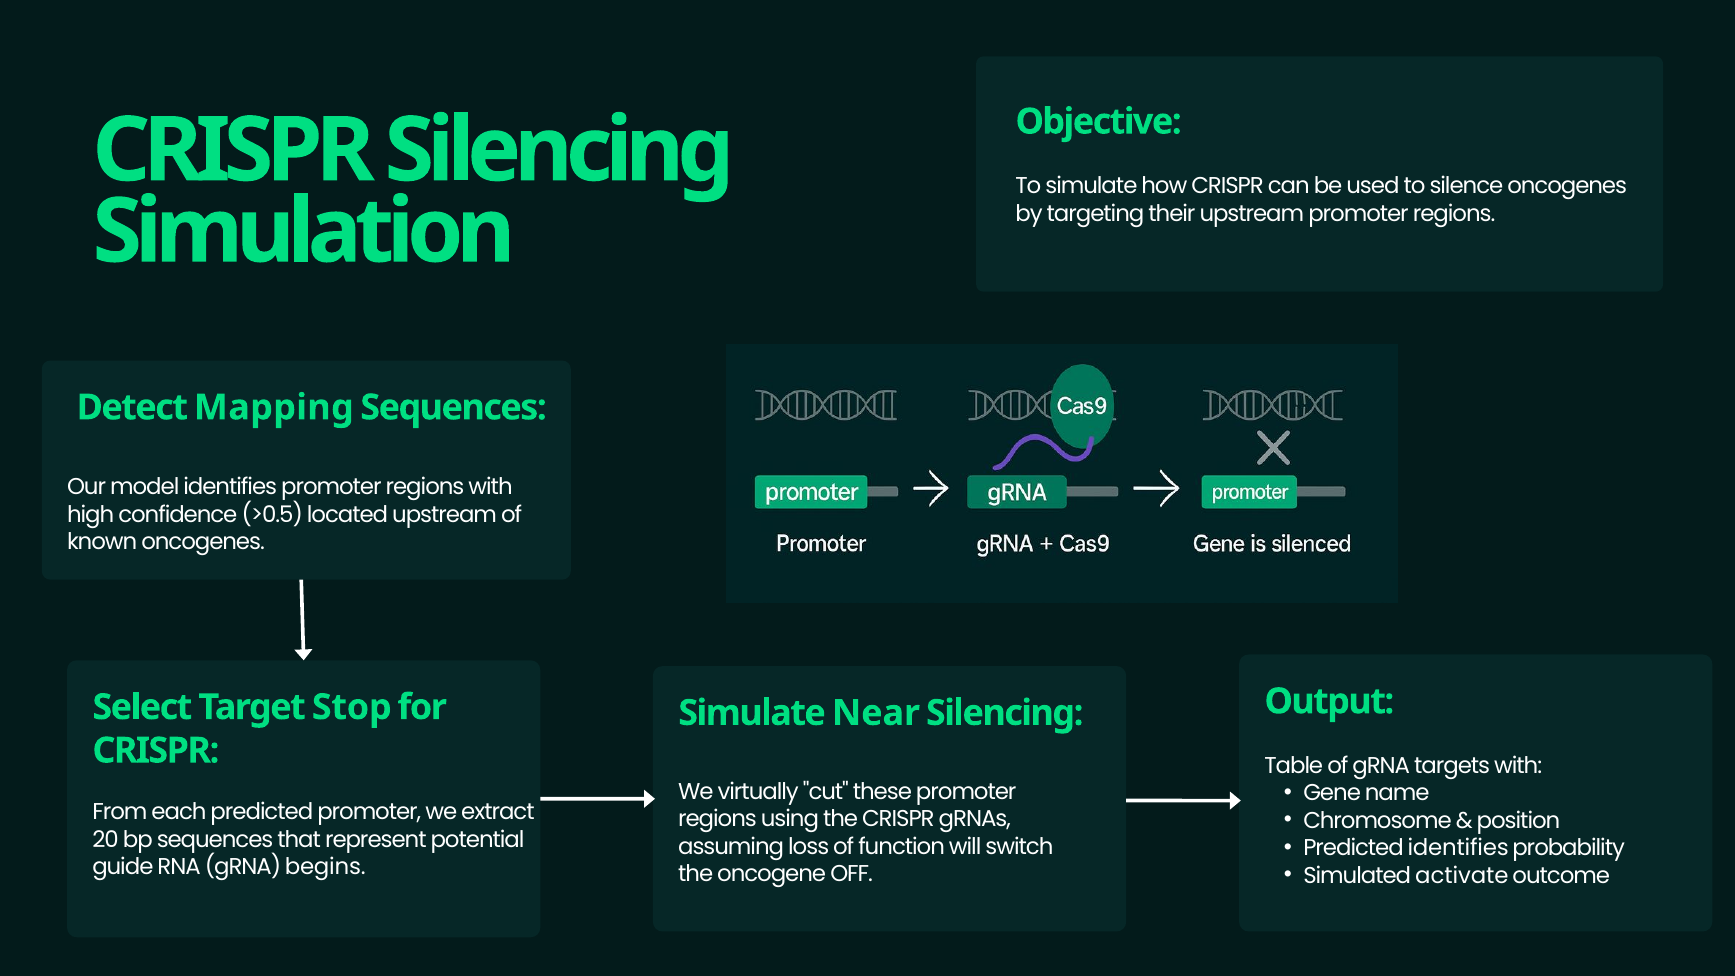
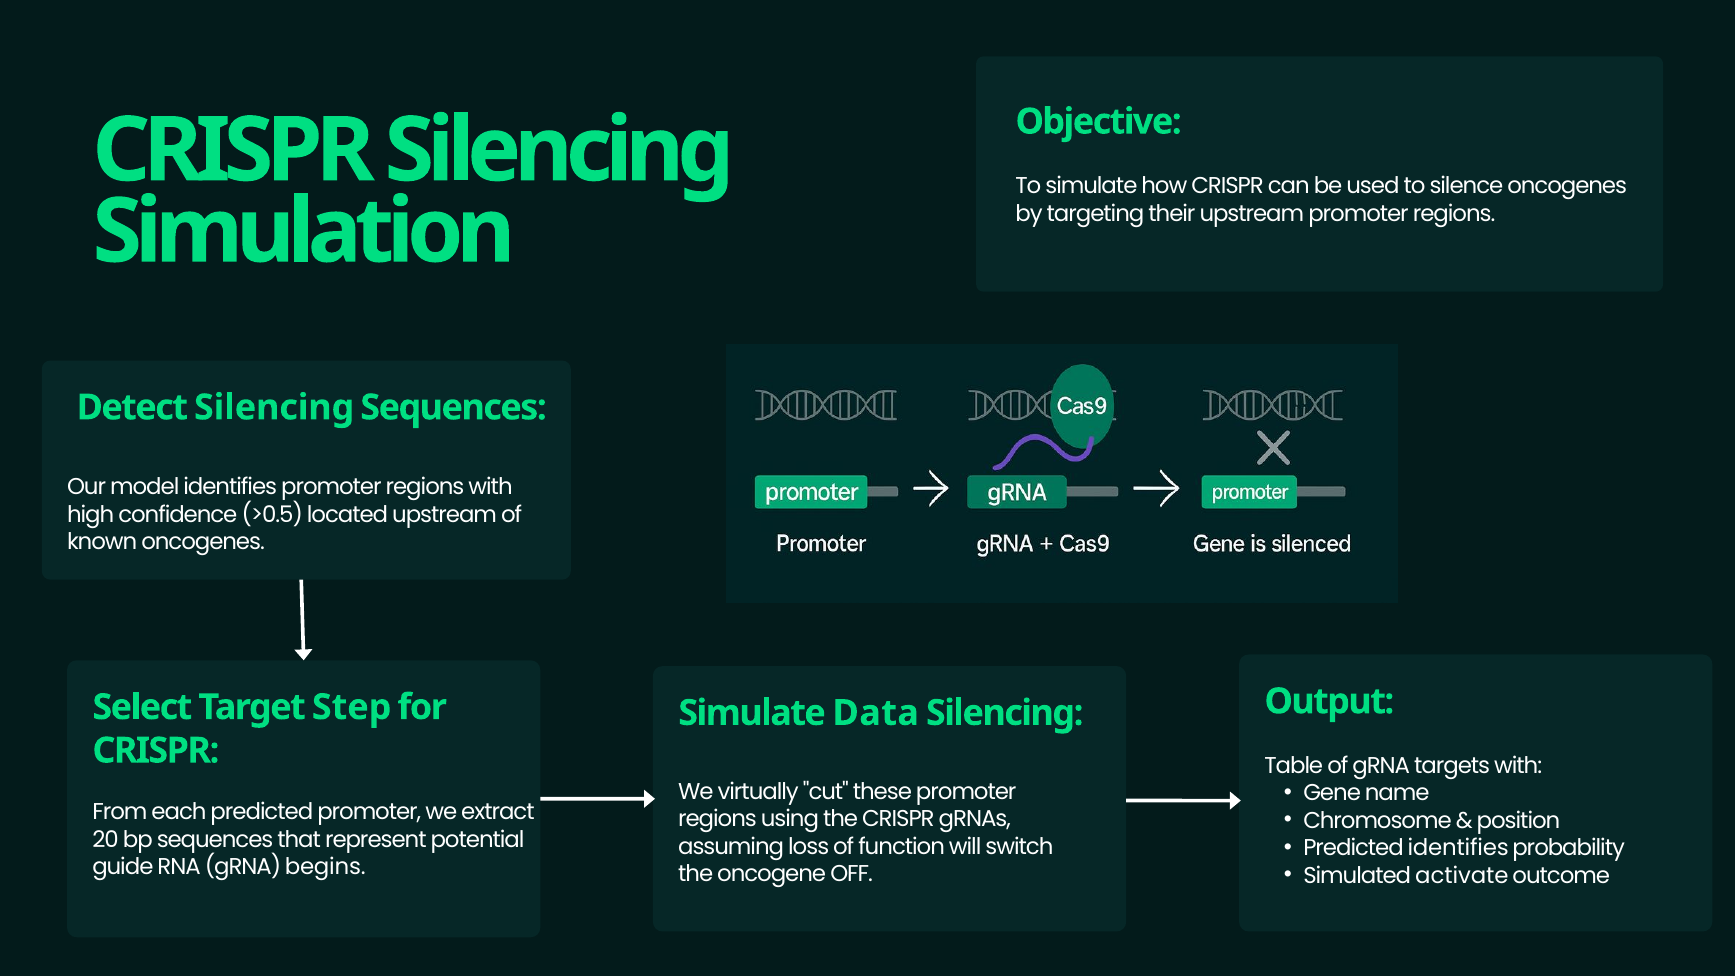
Detect Mapping: Mapping -> Silencing
Stop: Stop -> Step
Near: Near -> Data
